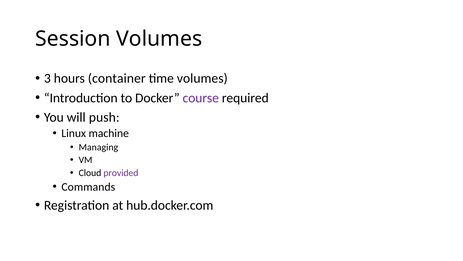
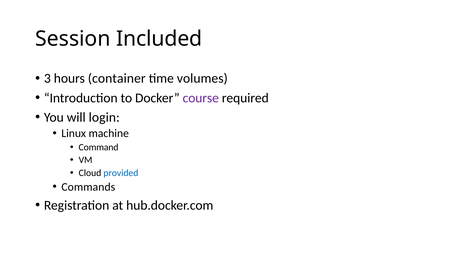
Session Volumes: Volumes -> Included
push: push -> login
Managing: Managing -> Command
provided colour: purple -> blue
